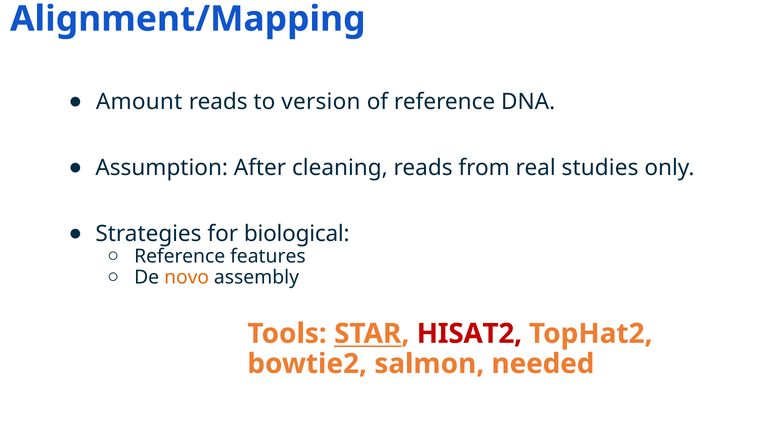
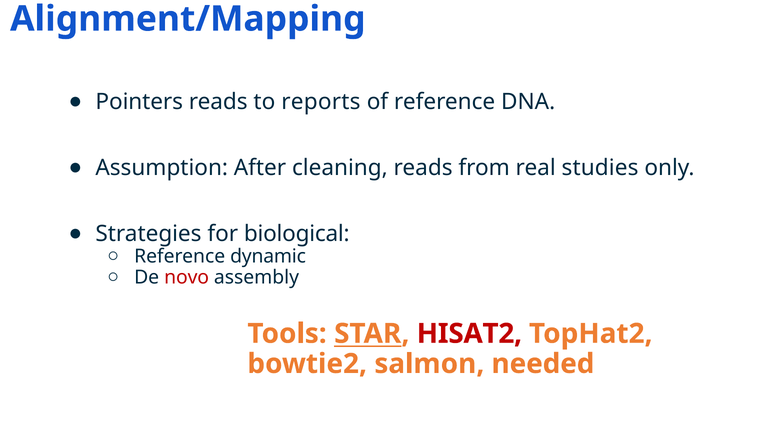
Amount: Amount -> Pointers
version: version -> reports
features: features -> dynamic
novo colour: orange -> red
